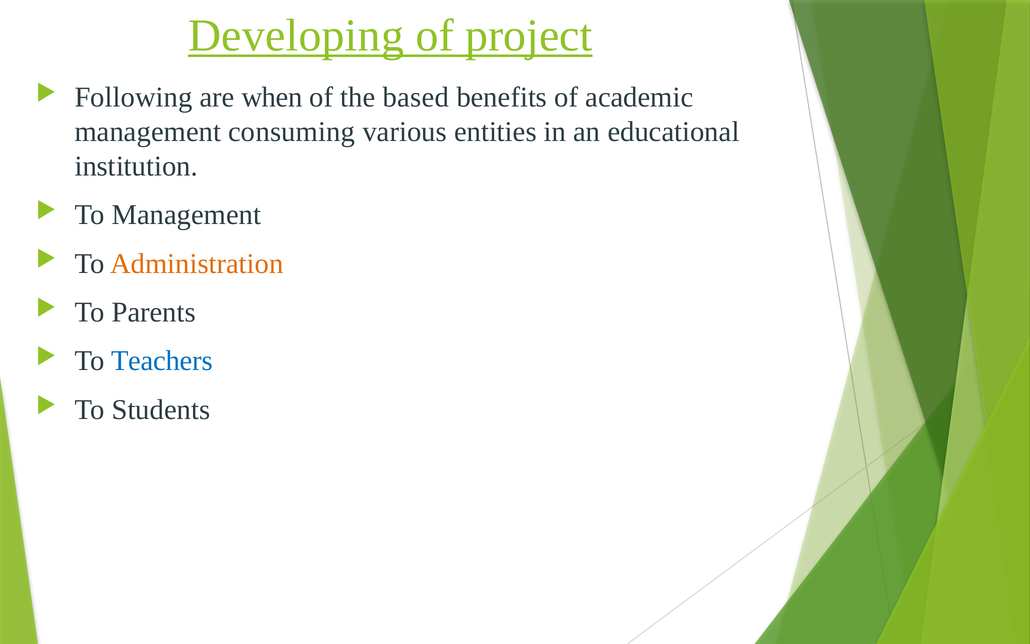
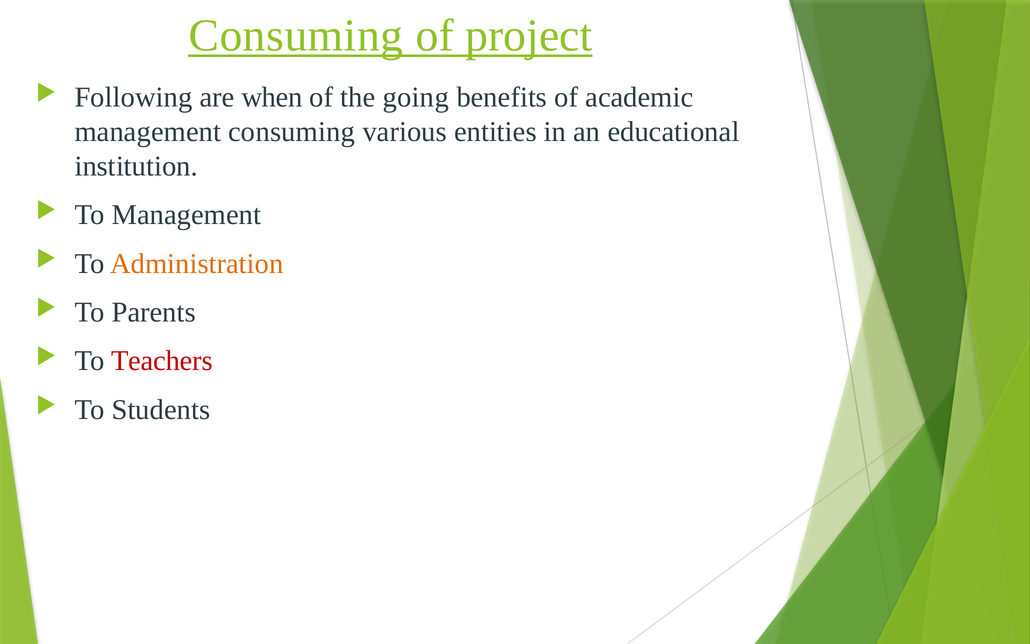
Developing at (296, 36): Developing -> Consuming
based: based -> going
Teachers colour: blue -> red
